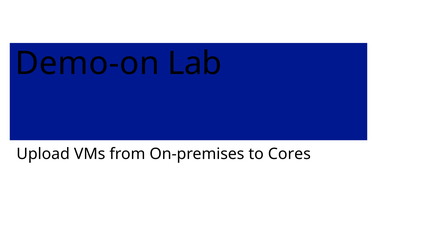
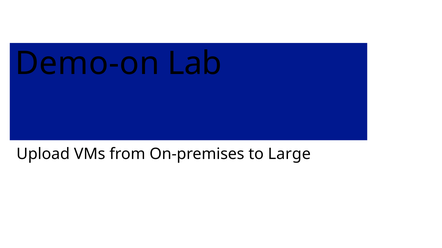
Cores: Cores -> Large
